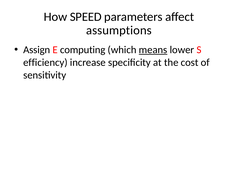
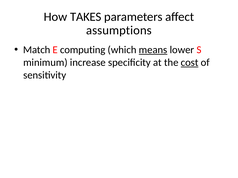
SPEED: SPEED -> TAKES
Assign: Assign -> Match
efficiency: efficiency -> minimum
cost underline: none -> present
